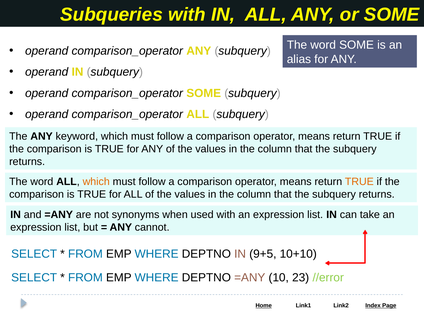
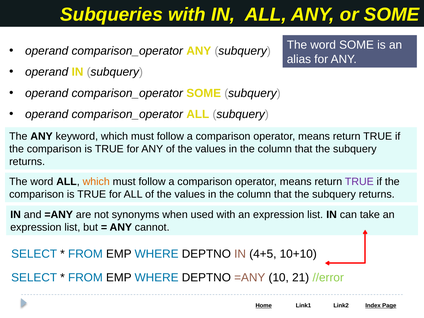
TRUE at (359, 182) colour: orange -> purple
9+5: 9+5 -> 4+5
23: 23 -> 21
